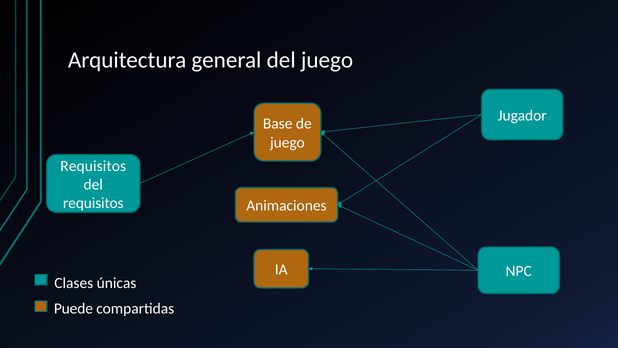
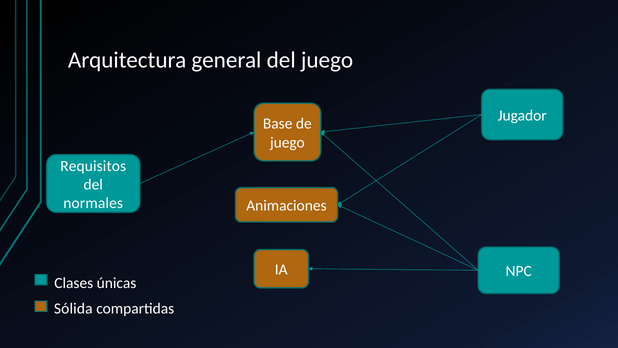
requisitos at (93, 203): requisitos -> normales
Puede: Puede -> Sólida
